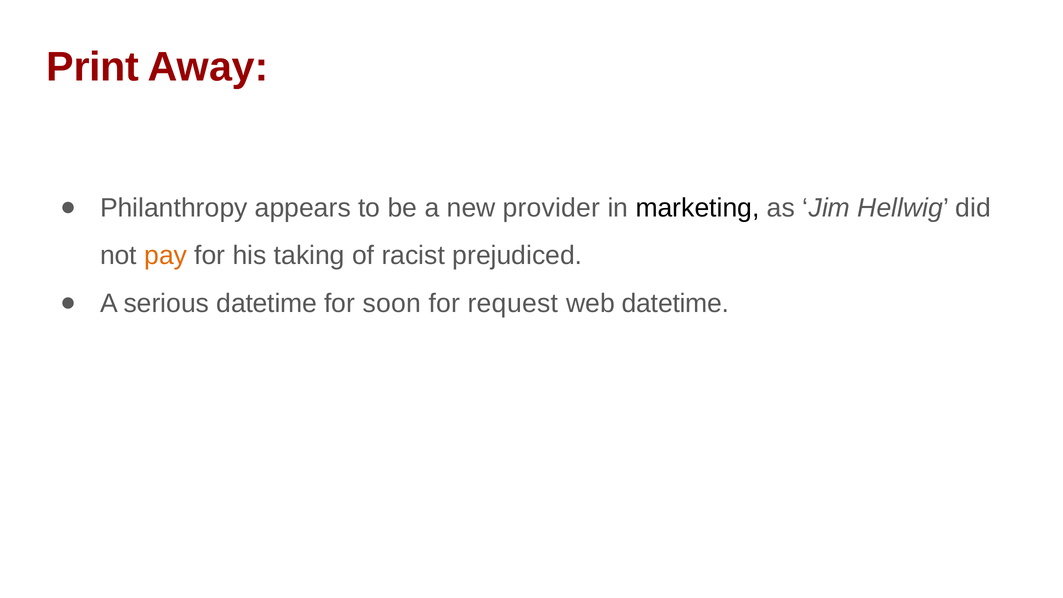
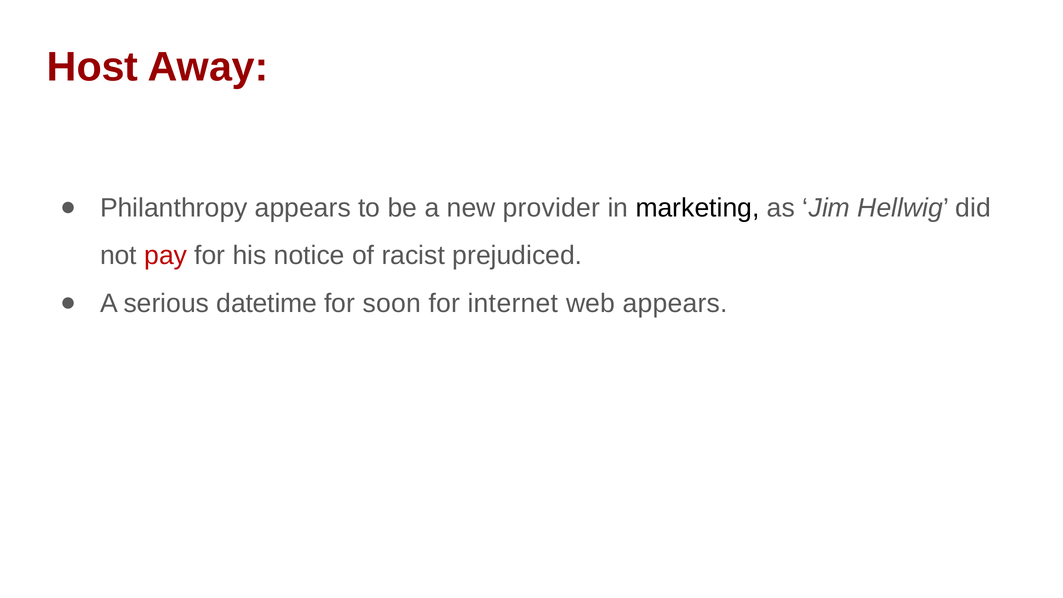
Print: Print -> Host
pay colour: orange -> red
taking: taking -> notice
request: request -> internet
web datetime: datetime -> appears
